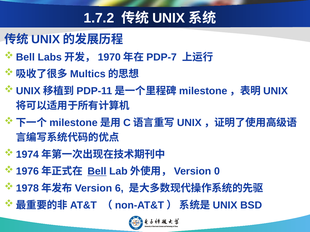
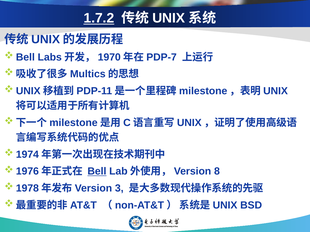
1.7.2 underline: none -> present
0: 0 -> 8
6: 6 -> 3
